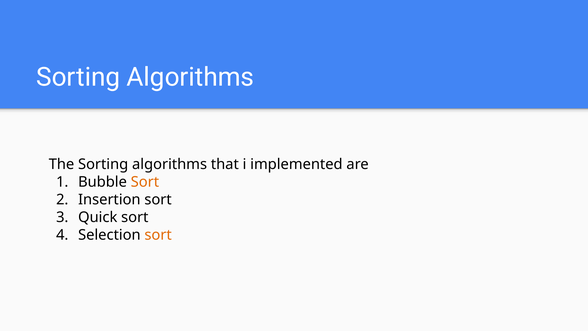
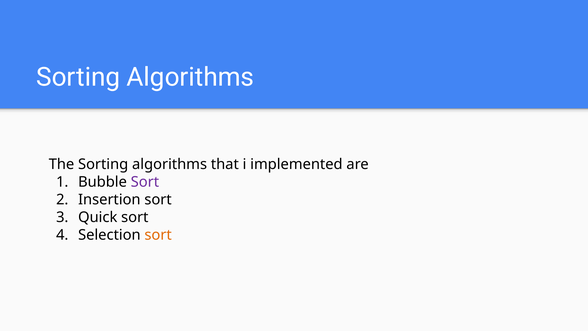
Sort at (145, 182) colour: orange -> purple
